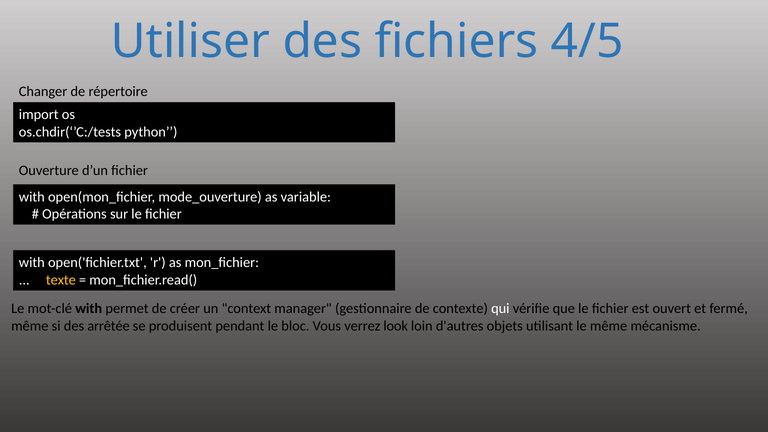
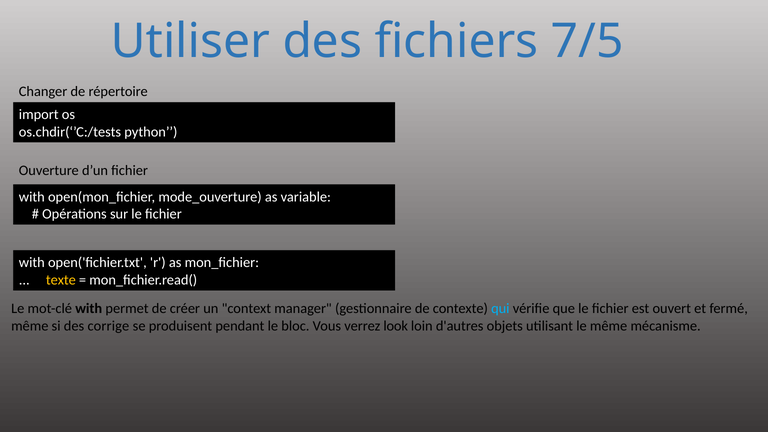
4/5: 4/5 -> 7/5
qui colour: white -> light blue
arrêtée: arrêtée -> corrige
